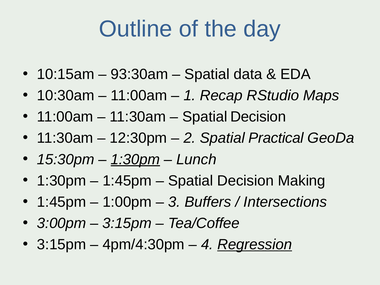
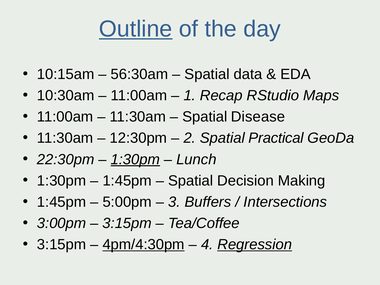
Outline underline: none -> present
93:30am: 93:30am -> 56:30am
Decision at (258, 117): Decision -> Disease
15:30pm: 15:30pm -> 22:30pm
1:00pm: 1:00pm -> 5:00pm
4pm/4:30pm underline: none -> present
